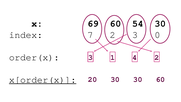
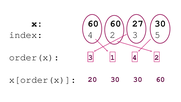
x 69: 69 -> 60
54: 54 -> 27
index 7: 7 -> 4
0: 0 -> 5
x[order(x underline: present -> none
